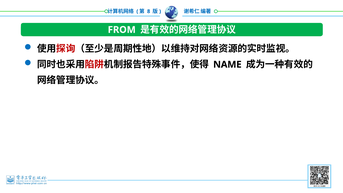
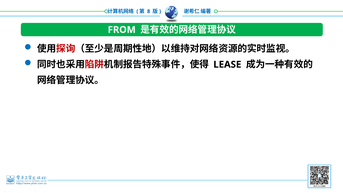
NAME: NAME -> LEASE
